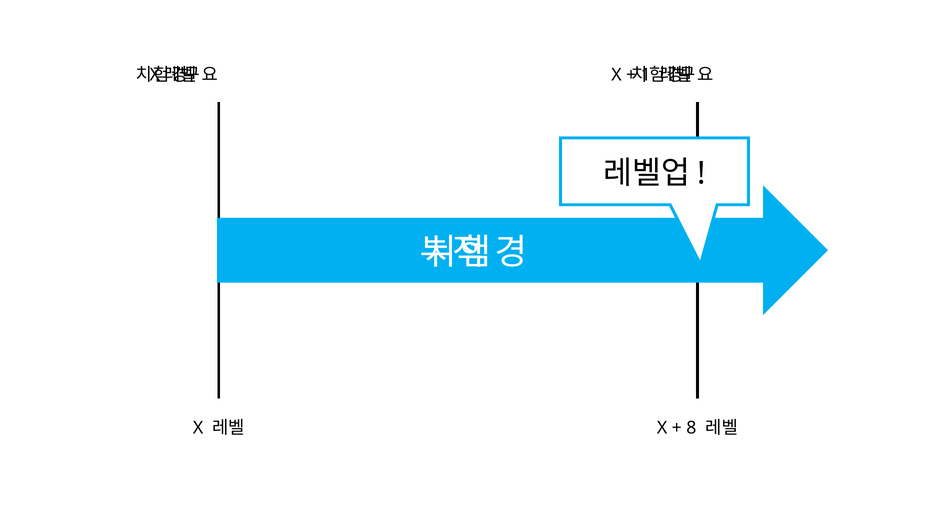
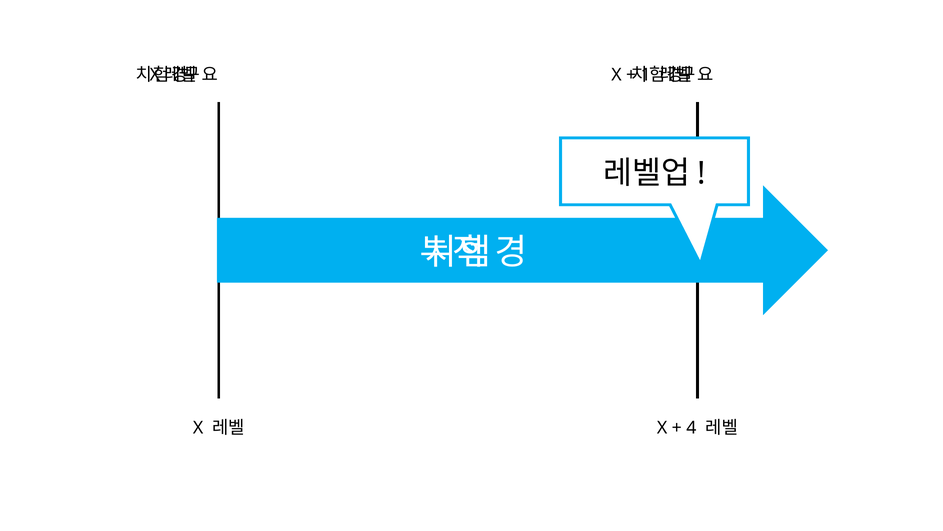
8: 8 -> 4
